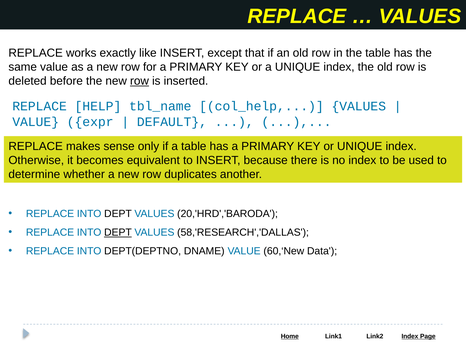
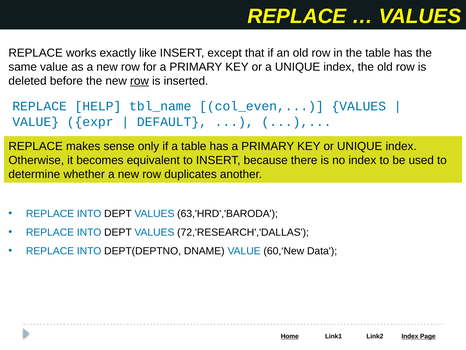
col_help: col_help -> col_even
20,'HRD','BARODA: 20,'HRD','BARODA -> 63,'HRD','BARODA
DEPT at (118, 232) underline: present -> none
58,'RESEARCH','DALLAS: 58,'RESEARCH','DALLAS -> 72,'RESEARCH','DALLAS
